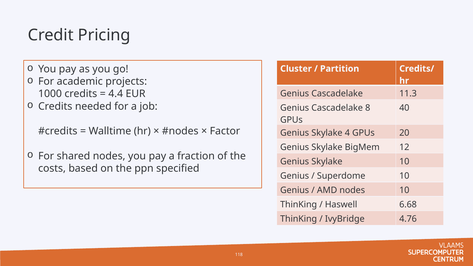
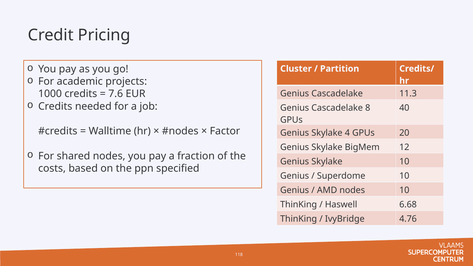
4.4: 4.4 -> 7.6
